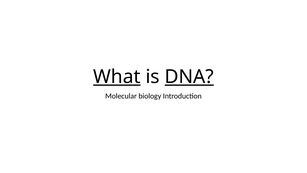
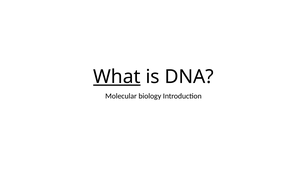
DNA underline: present -> none
